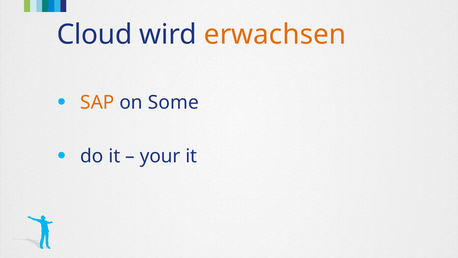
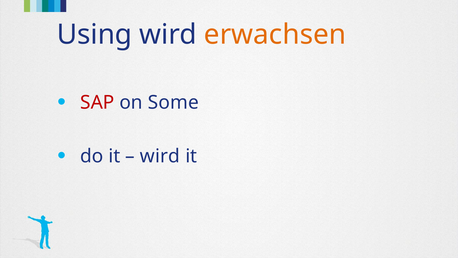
Cloud: Cloud -> Using
SAP colour: orange -> red
your at (160, 156): your -> wird
